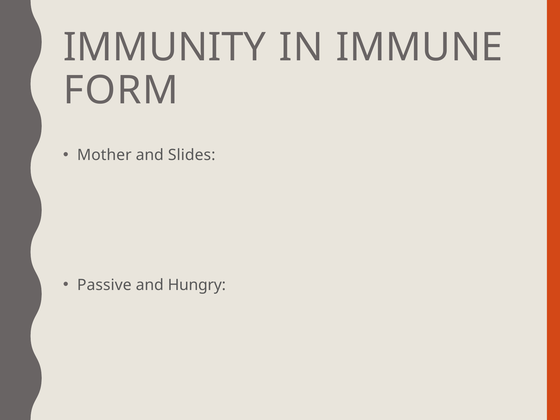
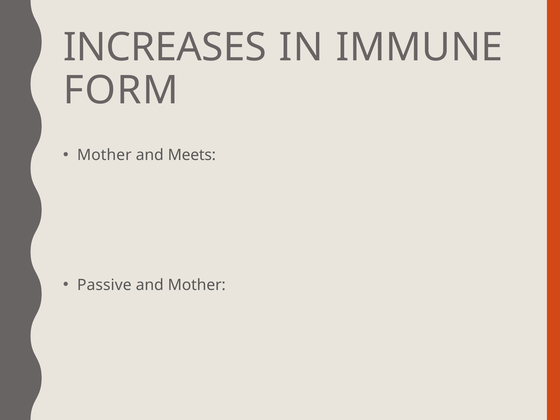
IMMUNITY: IMMUNITY -> INCREASES
Slides: Slides -> Meets
and Hungry: Hungry -> Mother
